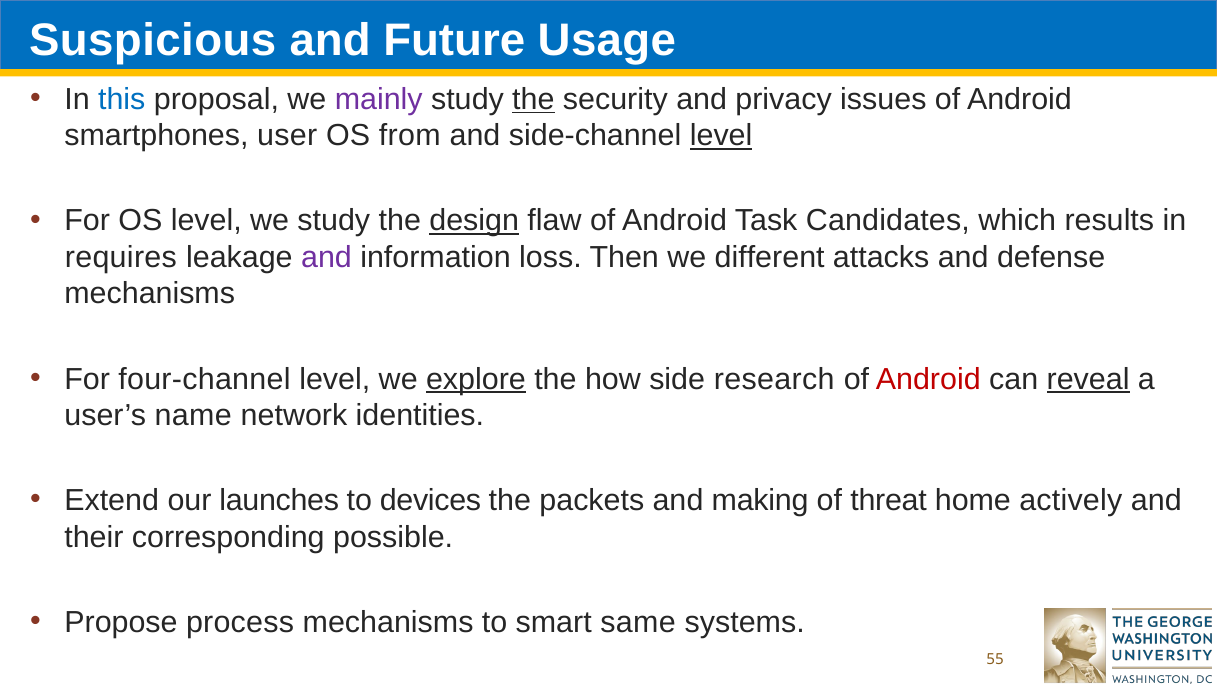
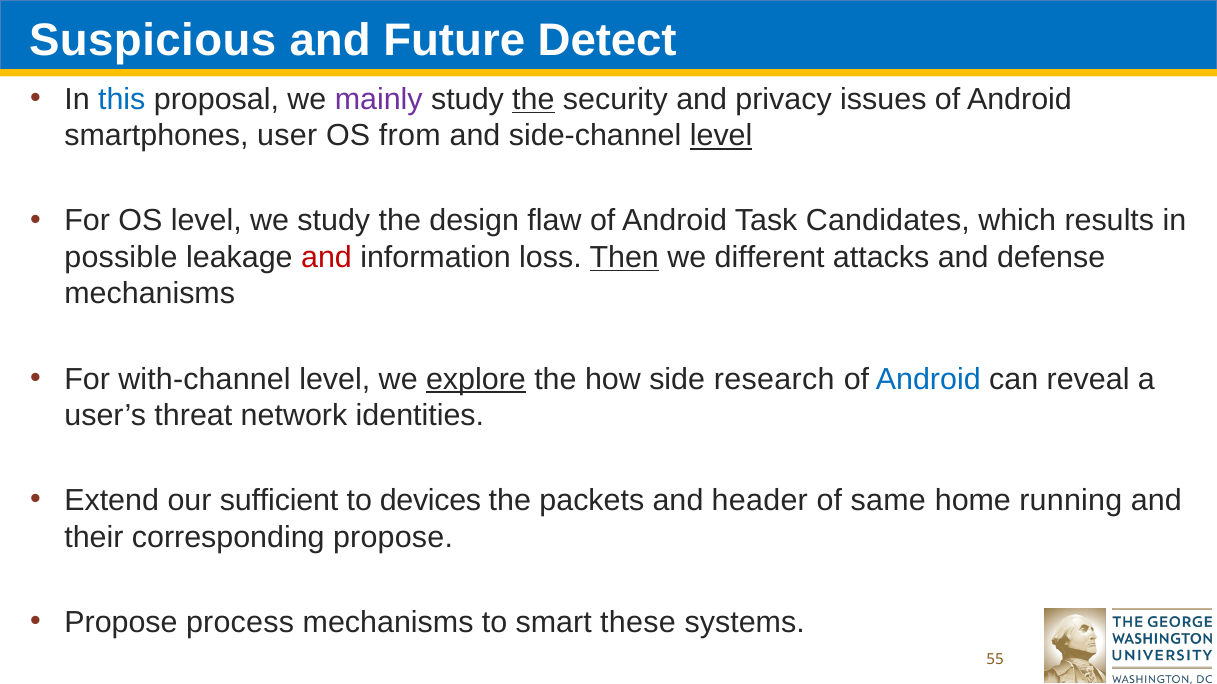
Usage: Usage -> Detect
design underline: present -> none
requires: requires -> possible
and at (327, 258) colour: purple -> red
Then underline: none -> present
four-channel: four-channel -> with-channel
Android at (928, 379) colour: red -> blue
reveal underline: present -> none
name: name -> threat
launches: launches -> sufficient
making: making -> header
threat: threat -> same
actively: actively -> running
corresponding possible: possible -> propose
same: same -> these
